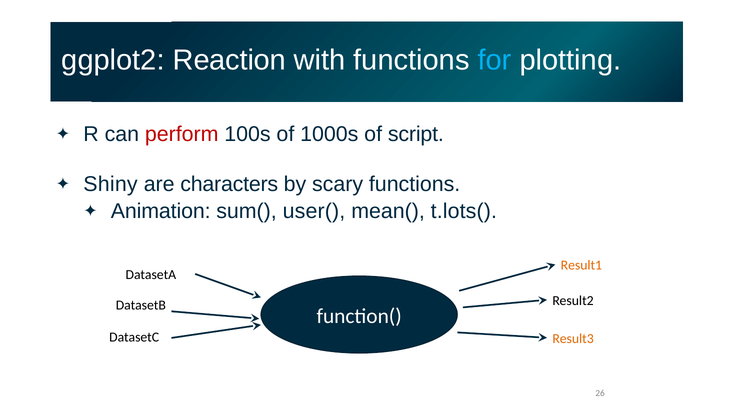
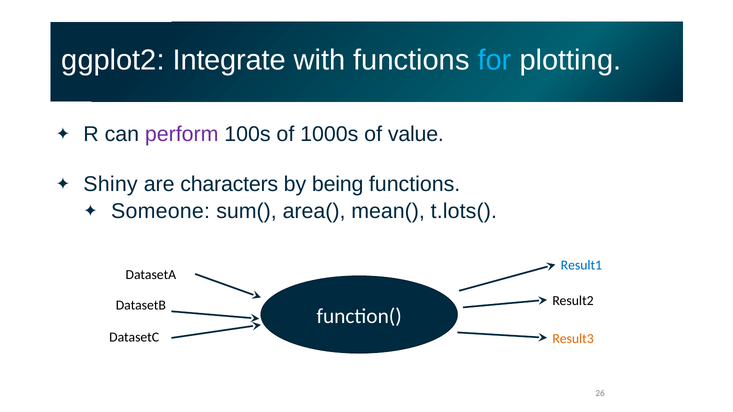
Reaction: Reaction -> Integrate
perform colour: red -> purple
script: script -> value
scary: scary -> being
Animation: Animation -> Someone
user(: user( -> area(
Result1 colour: orange -> blue
